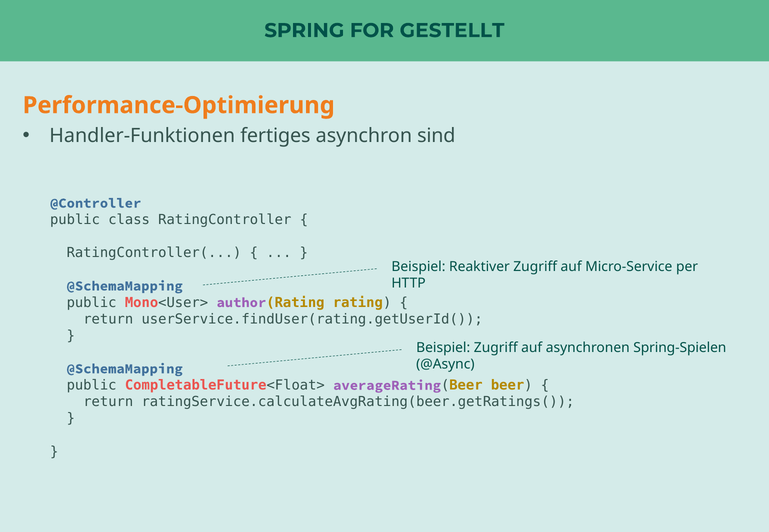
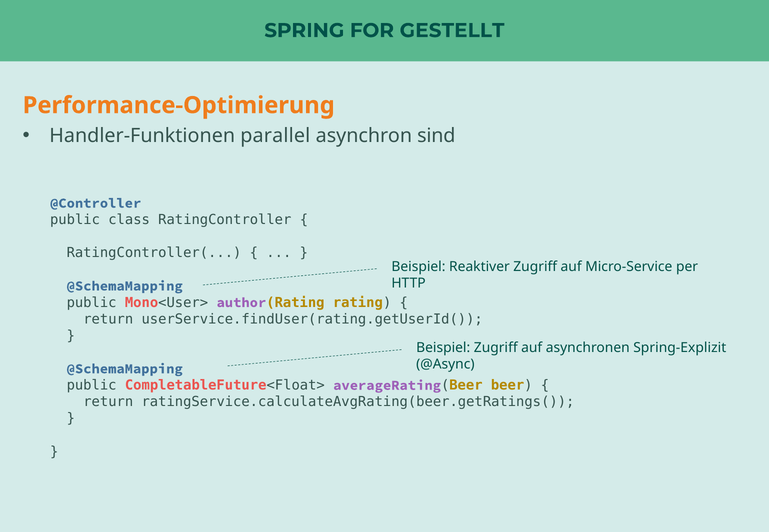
fertiges: fertiges -> parallel
Spring-Spielen: Spring-Spielen -> Spring-Explizit
